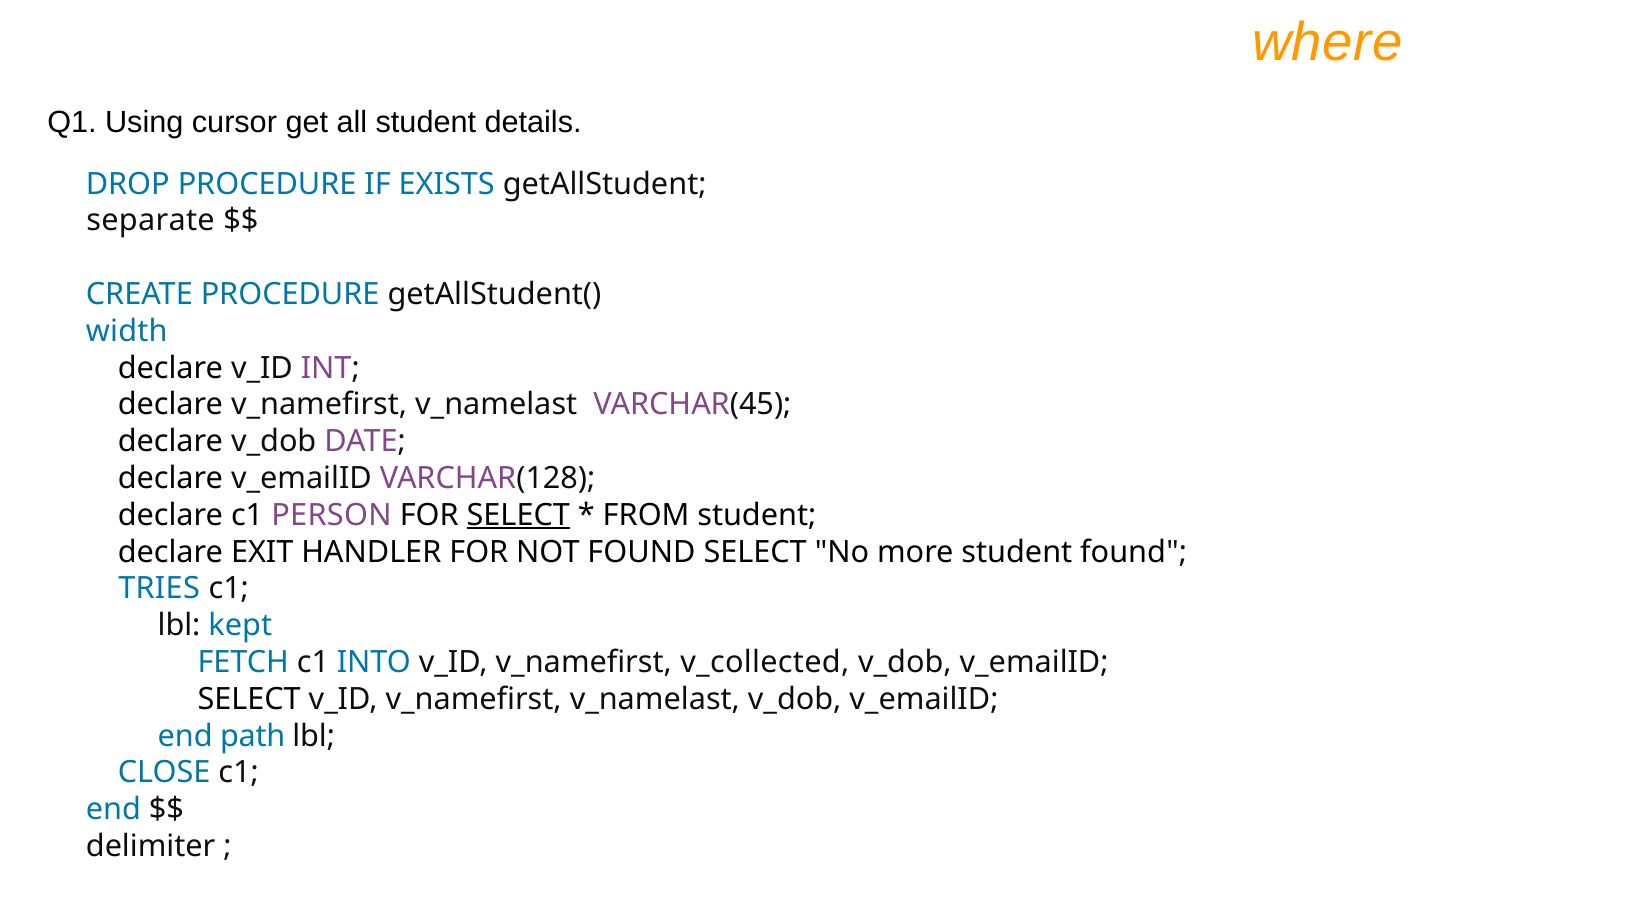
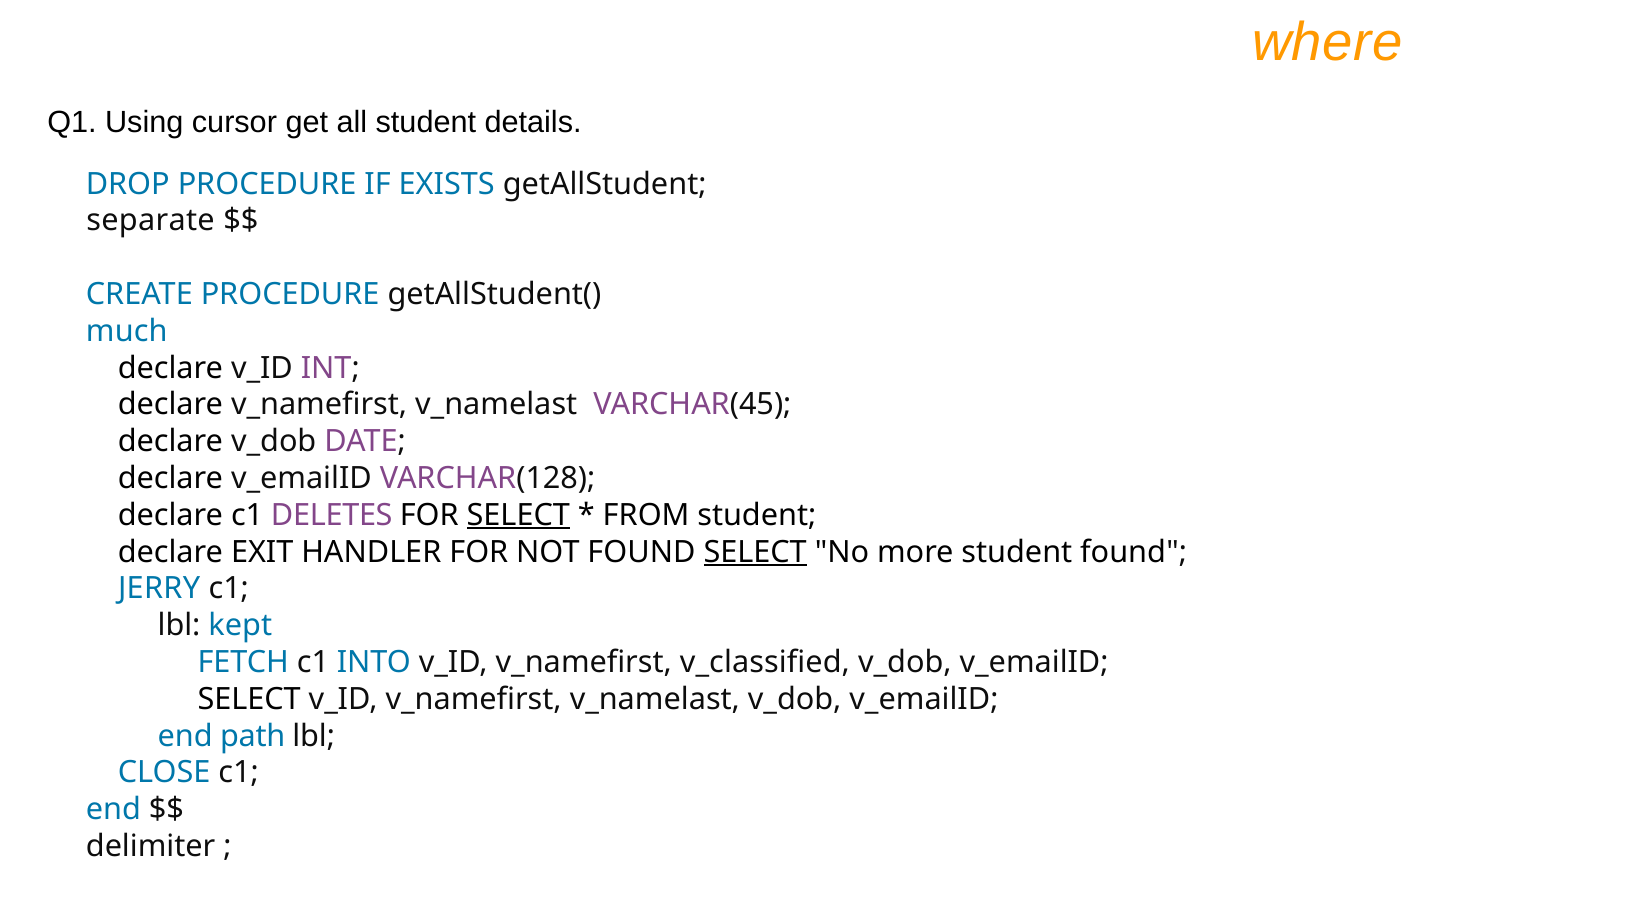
width: width -> much
PERSON: PERSON -> DELETES
SELECT at (755, 552) underline: none -> present
TRIES: TRIES -> JERRY
v_collected: v_collected -> v_classified
